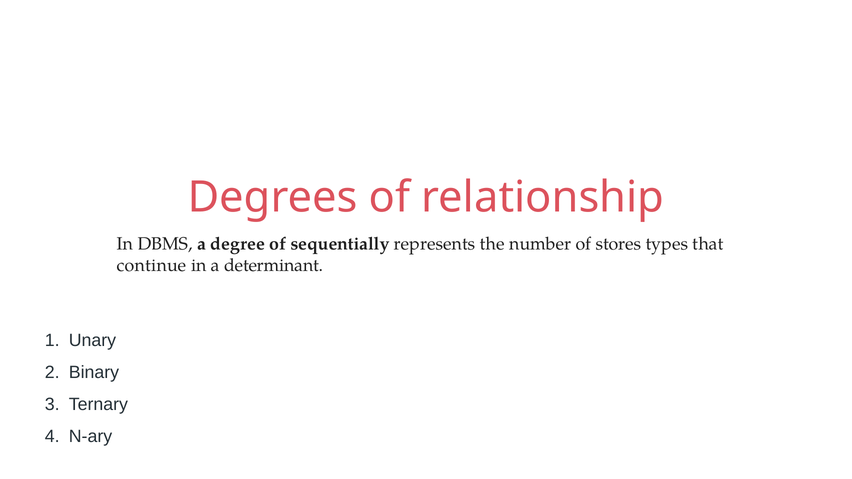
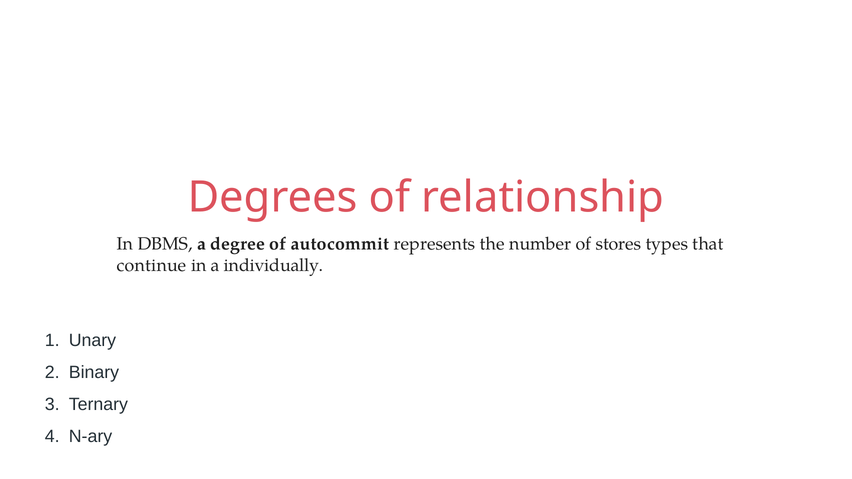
sequentially: sequentially -> autocommit
determinant: determinant -> individually
